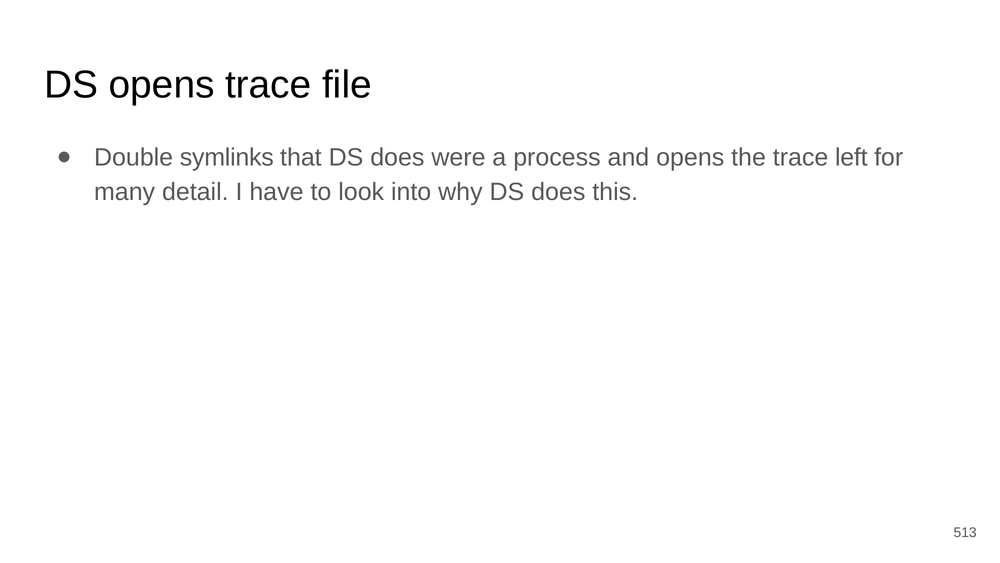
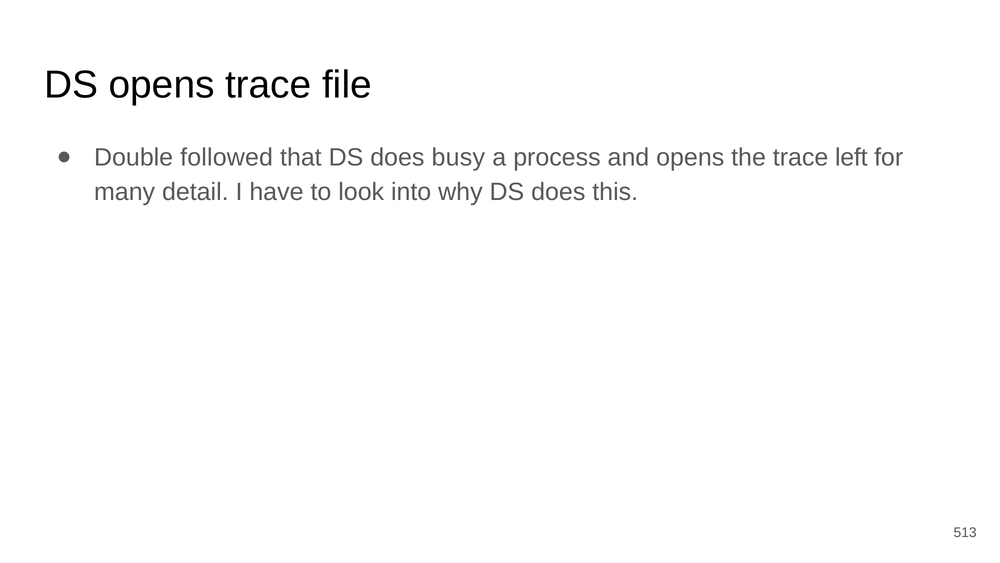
symlinks: symlinks -> followed
were: were -> busy
